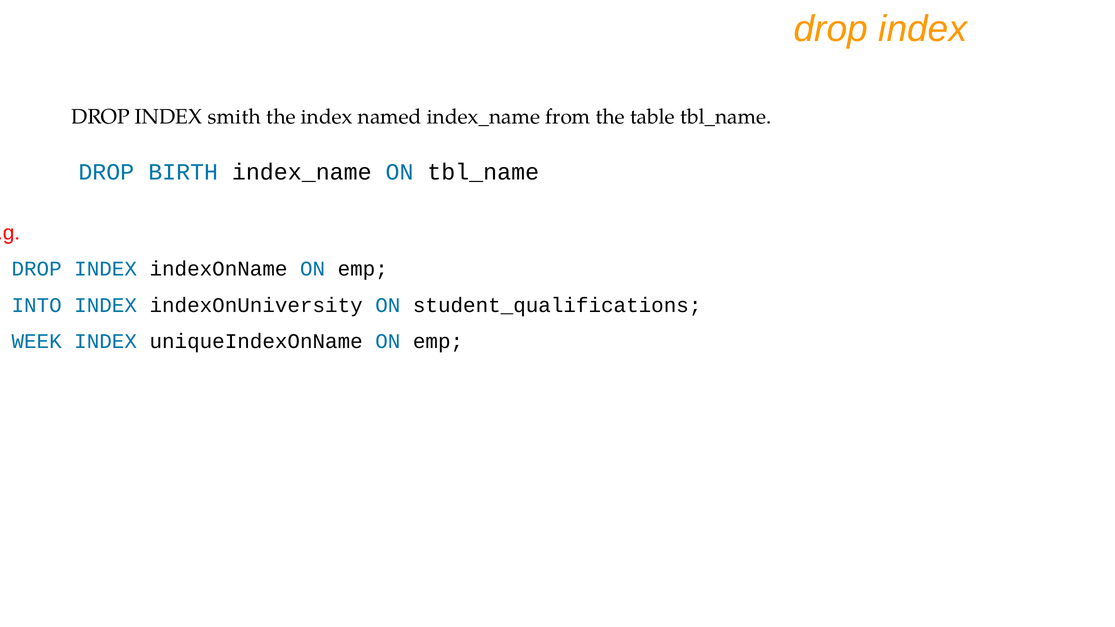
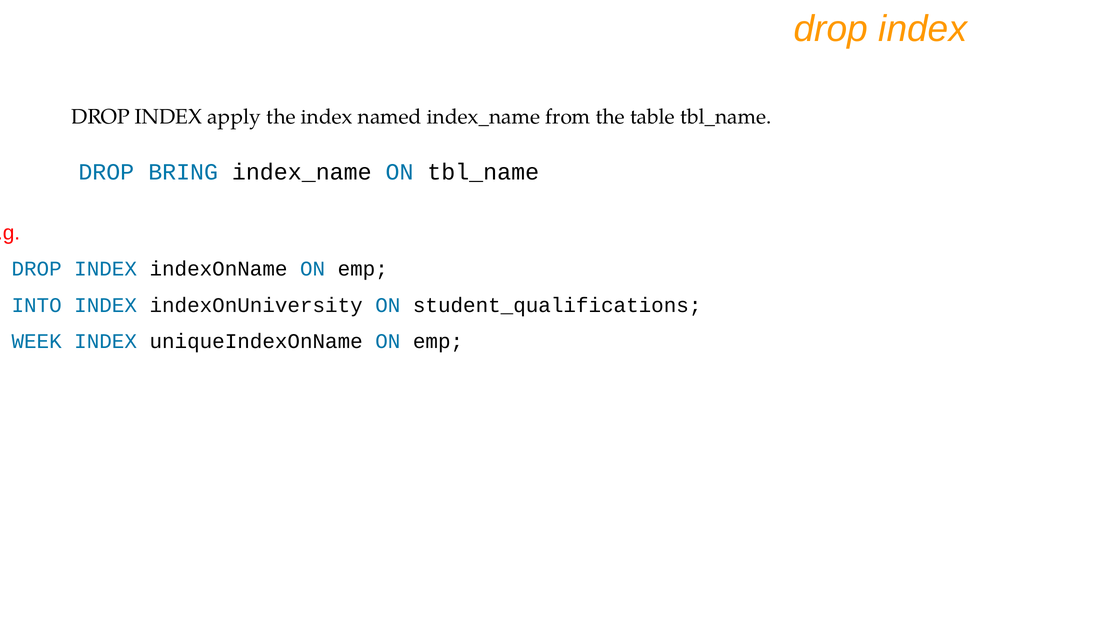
smith: smith -> apply
BIRTH: BIRTH -> BRING
